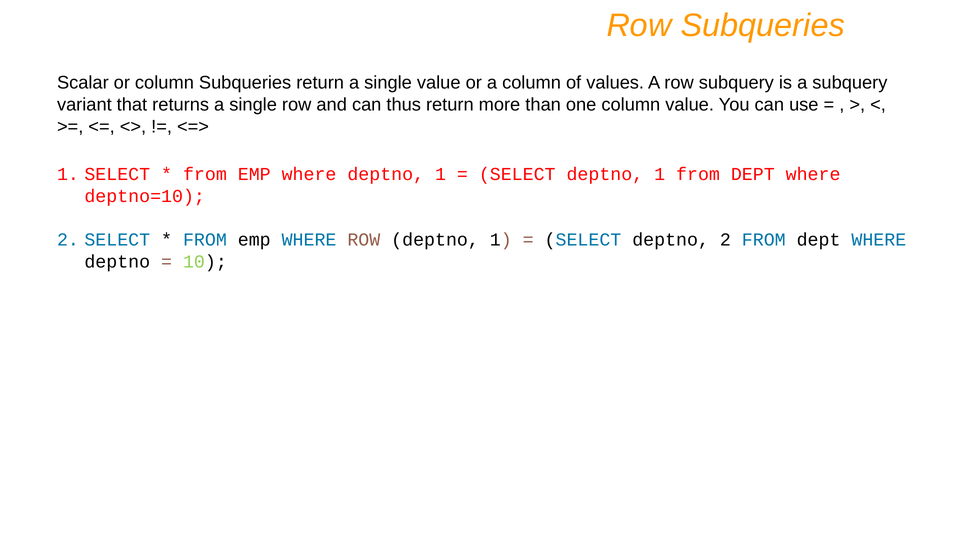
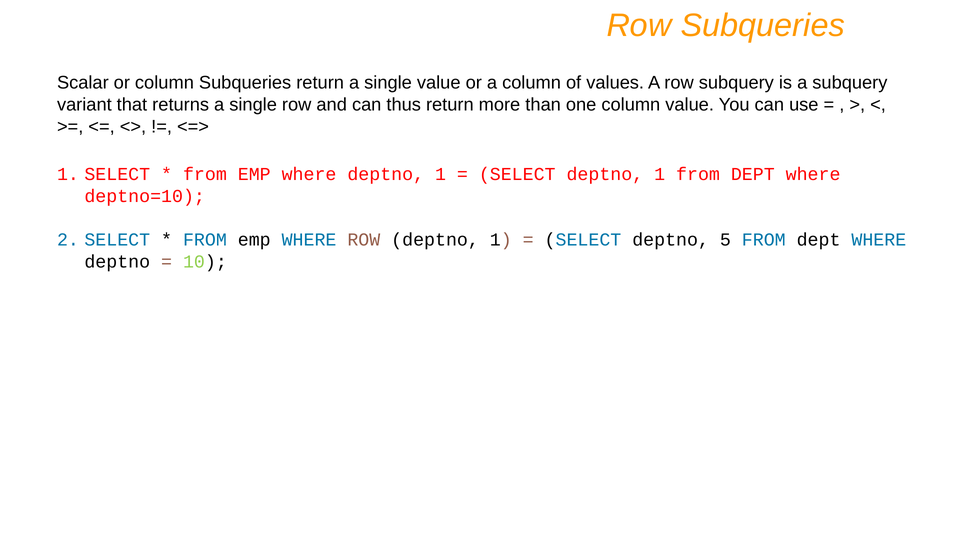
deptno 2: 2 -> 5
